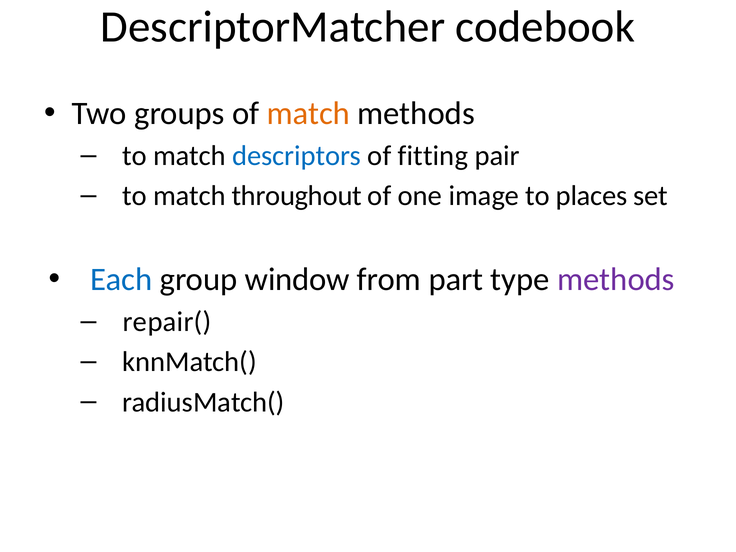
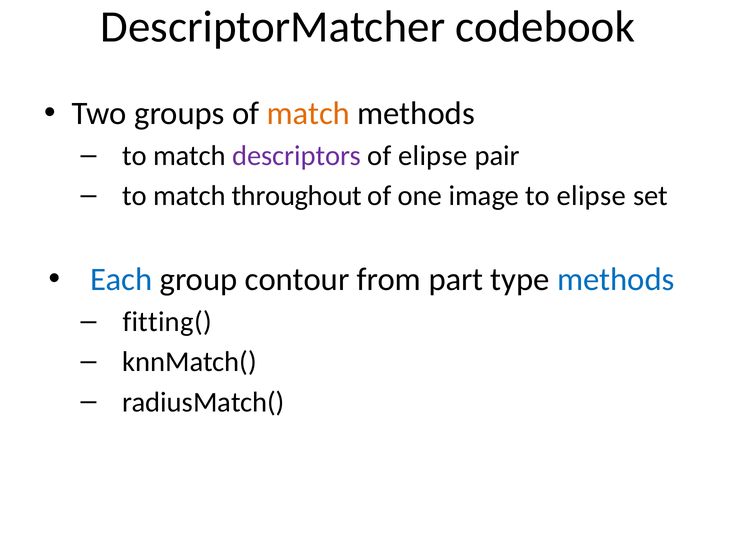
descriptors colour: blue -> purple
of fitting: fitting -> elipse
to places: places -> elipse
window: window -> contour
methods at (616, 280) colour: purple -> blue
repair(: repair( -> fitting(
